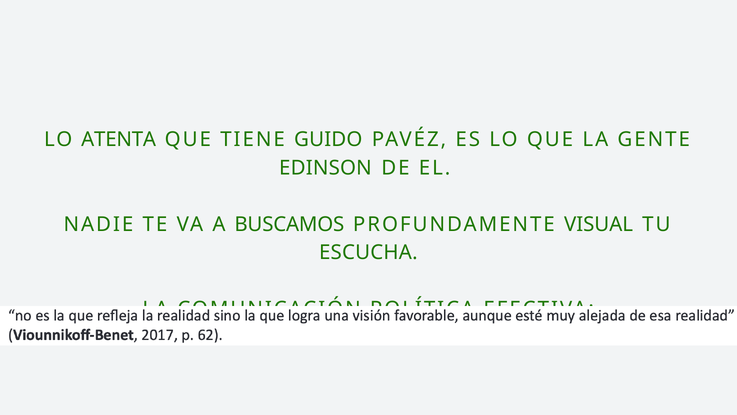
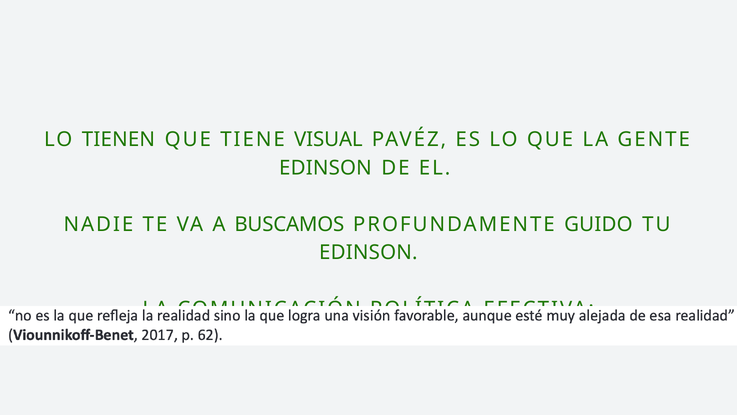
ATENTA: ATENTA -> TIENEN
GUIDO: GUIDO -> VISUAL
VISUAL: VISUAL -> GUIDO
ESCUCHA at (368, 252): ESCUCHA -> EDINSON
